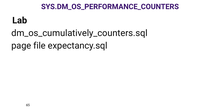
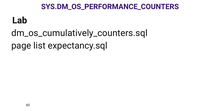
file: file -> list
